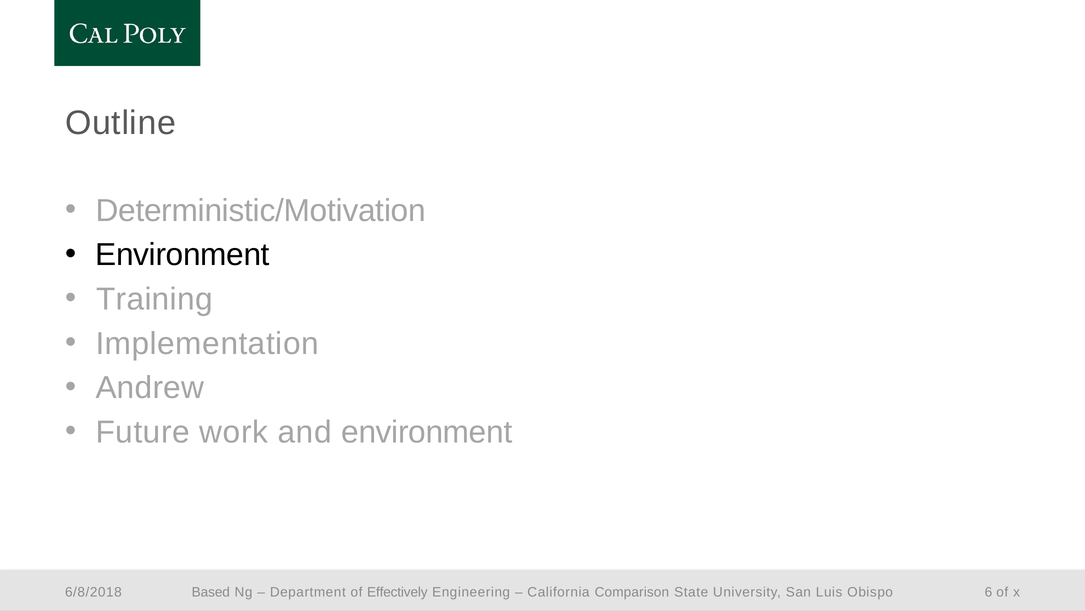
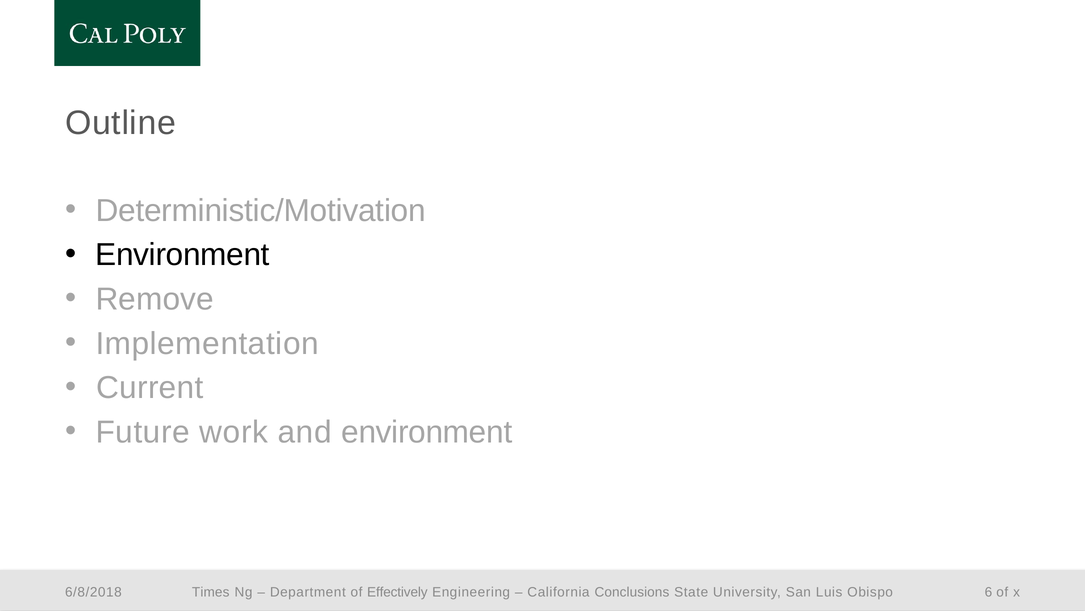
Training: Training -> Remove
Andrew: Andrew -> Current
Based: Based -> Times
Comparison: Comparison -> Conclusions
